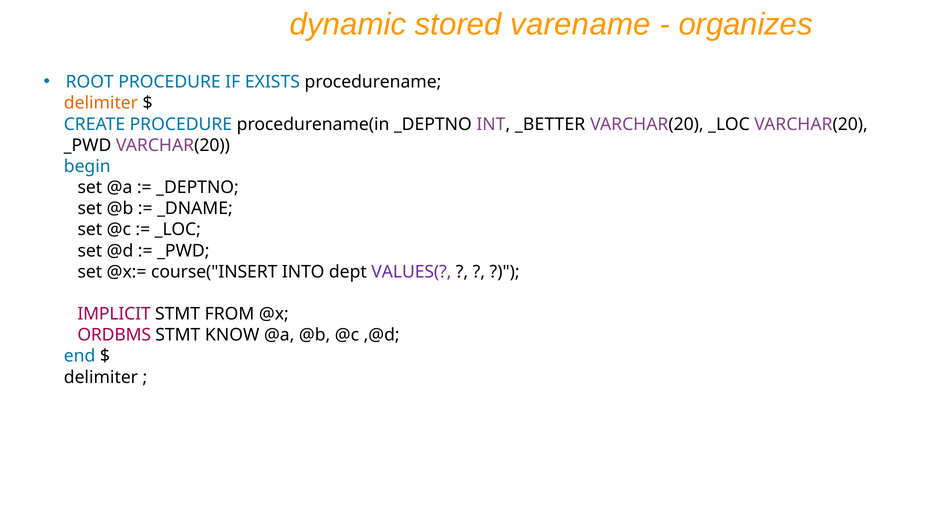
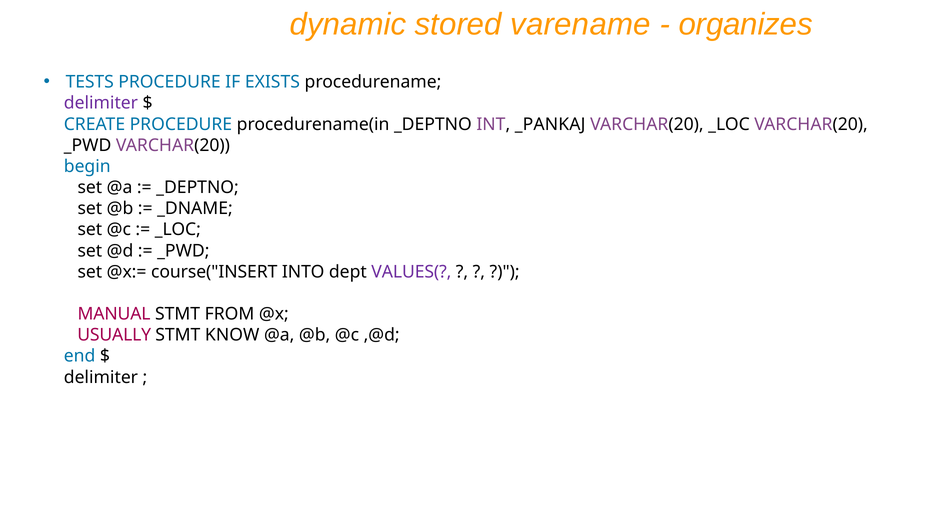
ROOT: ROOT -> TESTS
delimiter at (101, 103) colour: orange -> purple
_BETTER: _BETTER -> _PANKAJ
IMPLICIT: IMPLICIT -> MANUAL
ORDBMS: ORDBMS -> USUALLY
